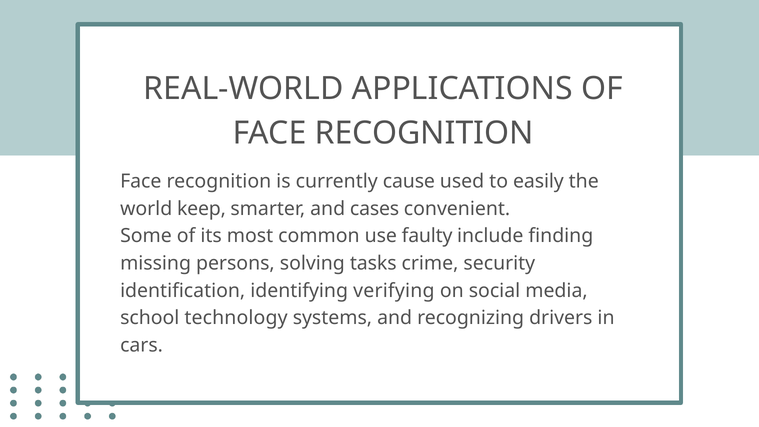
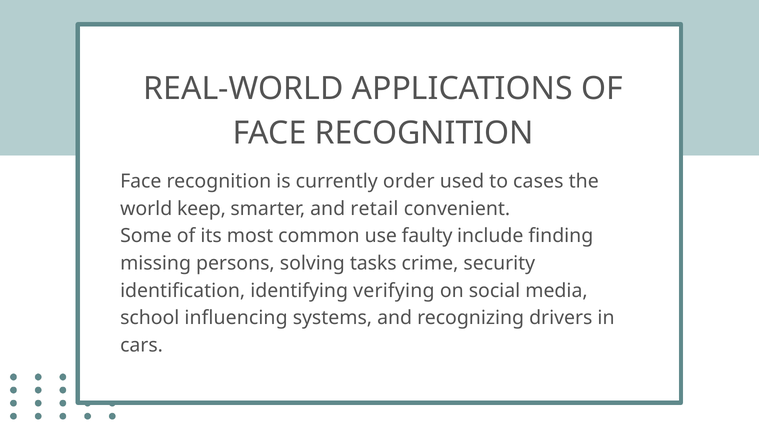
cause: cause -> order
easily: easily -> cases
cases: cases -> retail
technology: technology -> influencing
